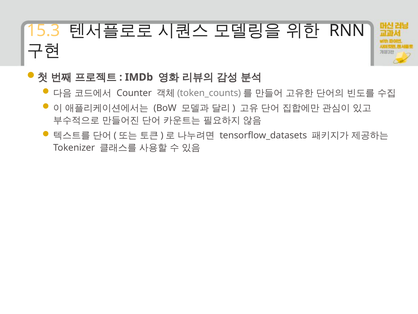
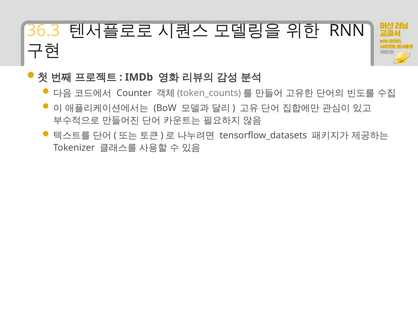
15.3: 15.3 -> 36.3
